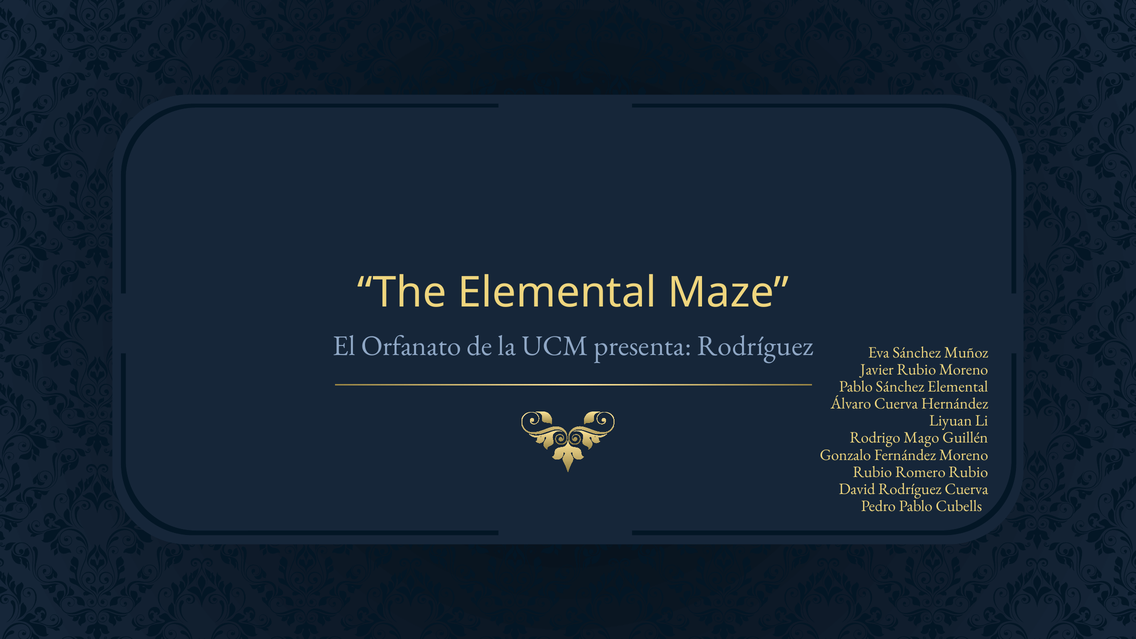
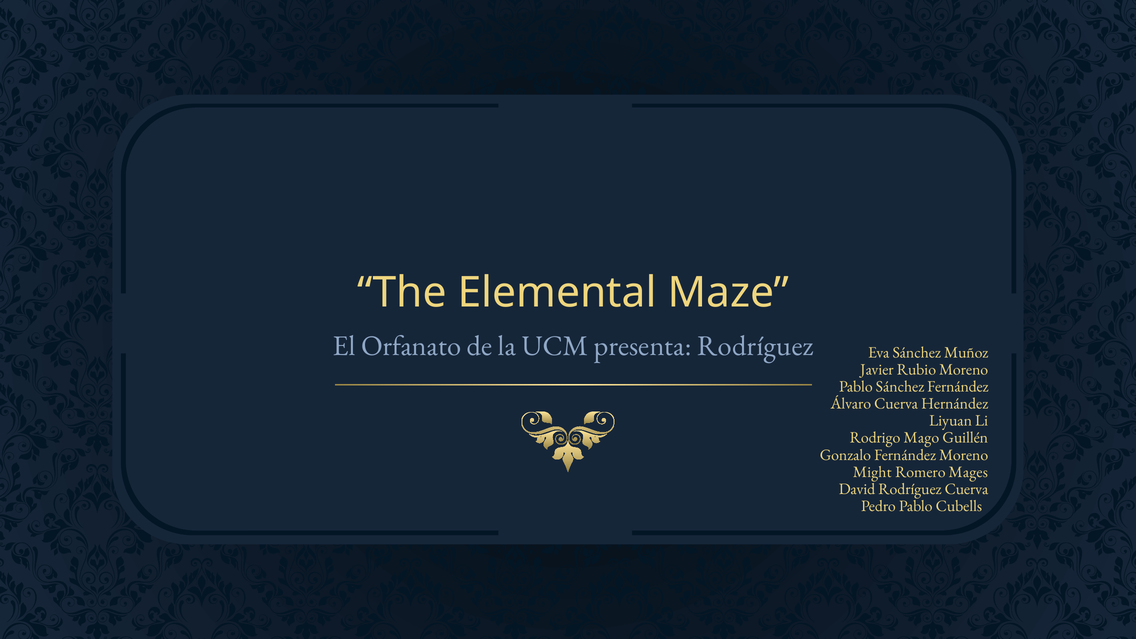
Sánchez Elemental: Elemental -> Fernández
Rubio at (872, 472): Rubio -> Might
Romero Rubio: Rubio -> Mages
